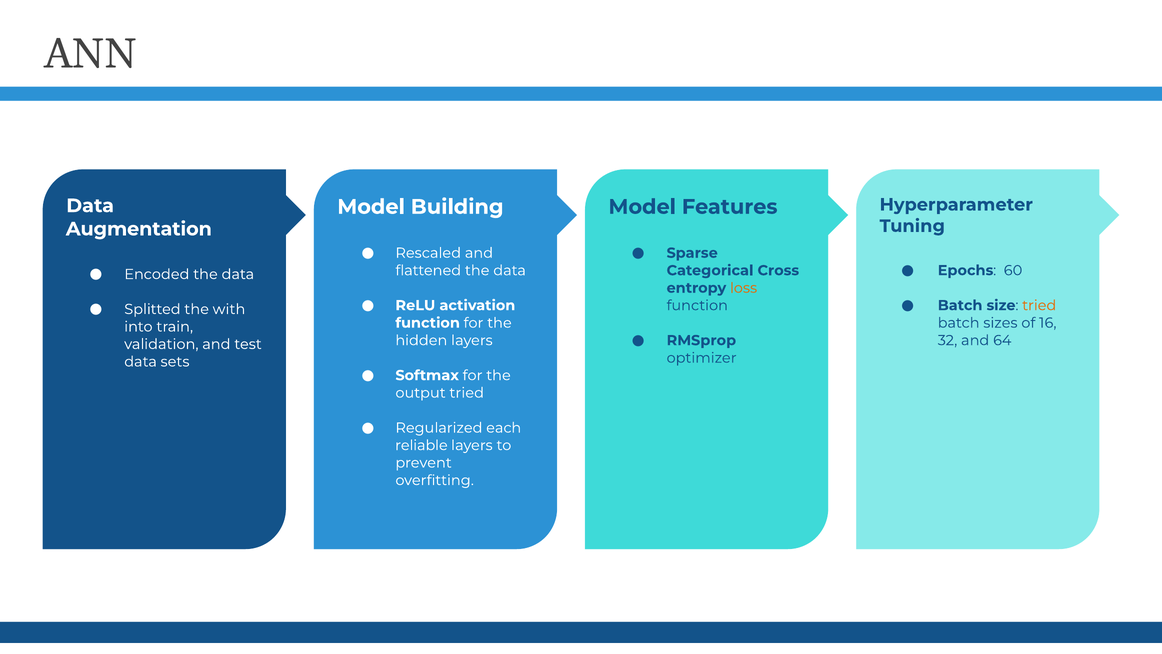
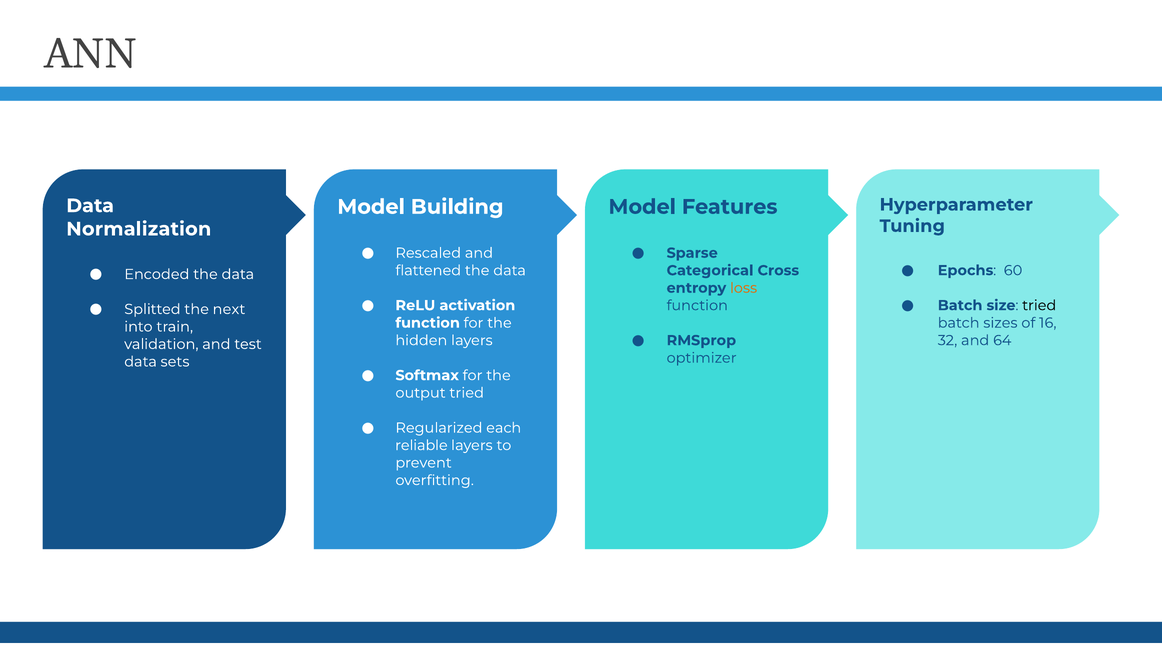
Augmentation: Augmentation -> Normalization
tried at (1039, 305) colour: orange -> black
with: with -> next
